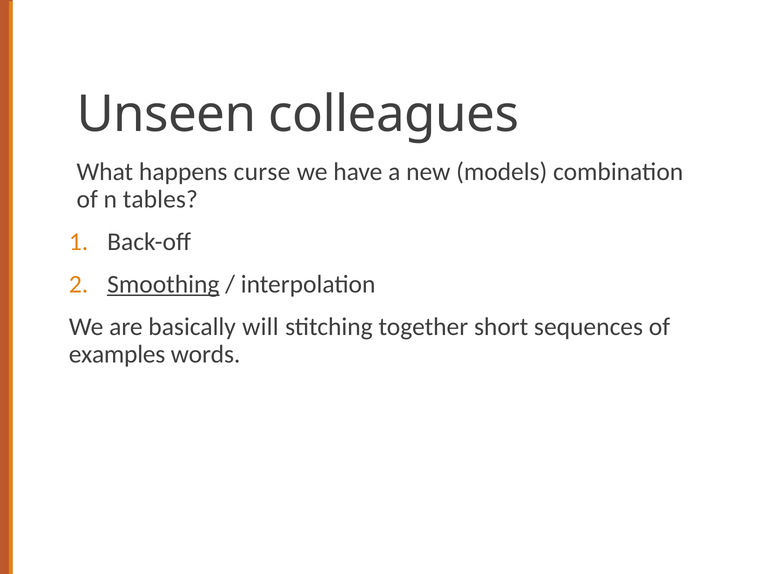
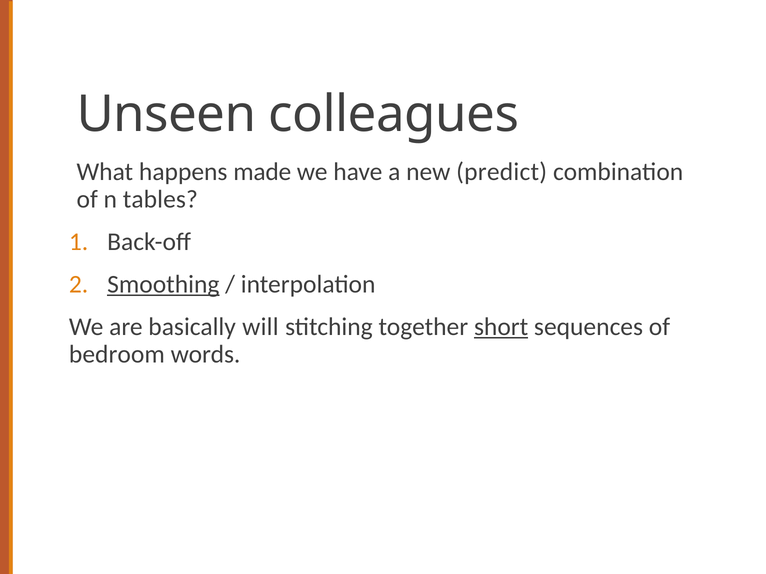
curse: curse -> made
models: models -> predict
short underline: none -> present
examples: examples -> bedroom
